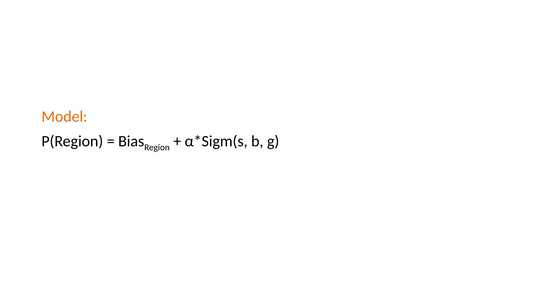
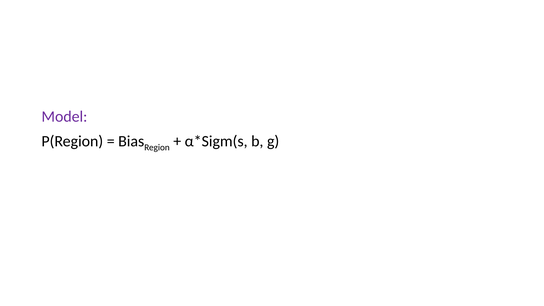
Model colour: orange -> purple
